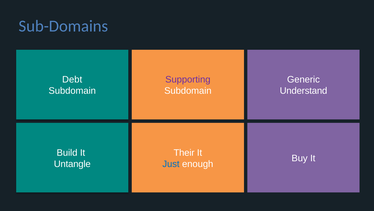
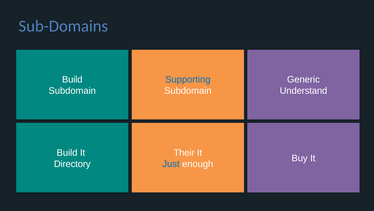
Debt at (72, 79): Debt -> Build
Supporting colour: purple -> blue
Untangle: Untangle -> Directory
